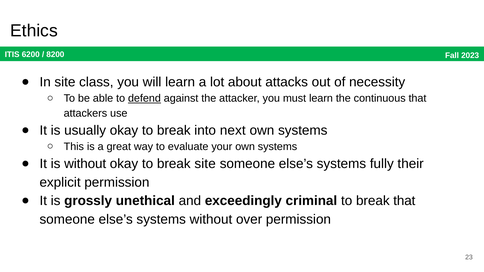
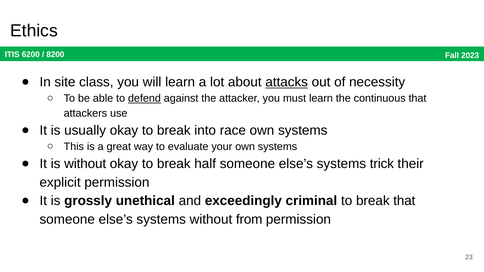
attacks underline: none -> present
next: next -> race
break site: site -> half
fully: fully -> trick
over: over -> from
